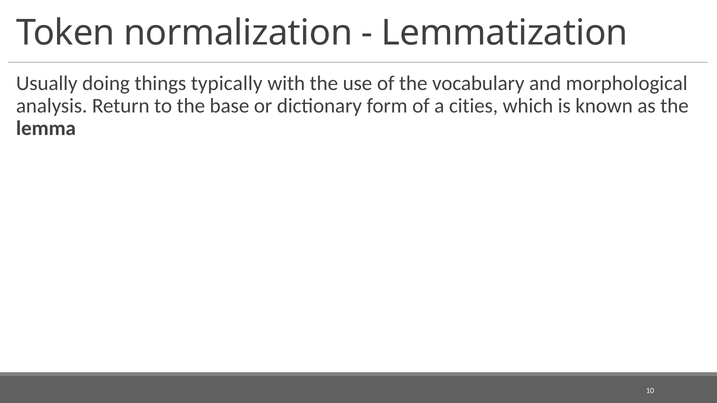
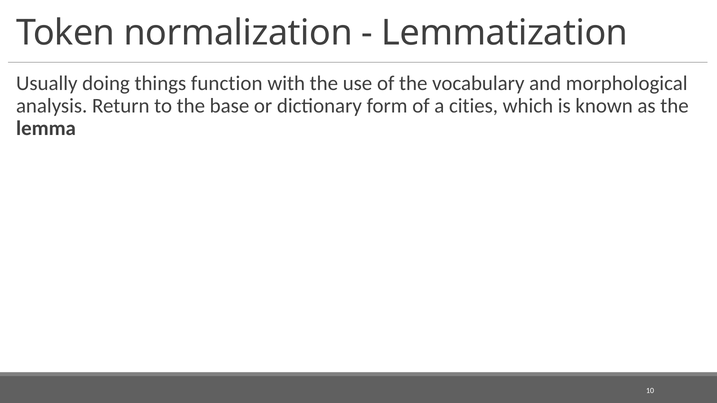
typically: typically -> function
